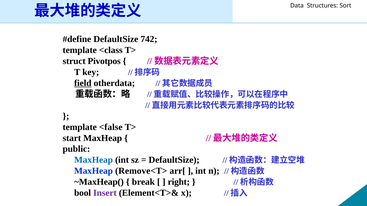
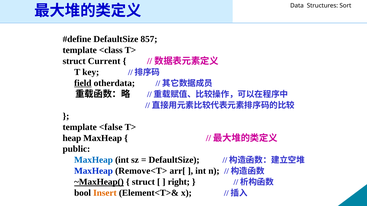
742: 742 -> 857
Pivotpos: Pivotpos -> Current
start: start -> heap
~MaxHeap( underline: none -> present
break at (143, 182): break -> struct
Insert colour: purple -> orange
